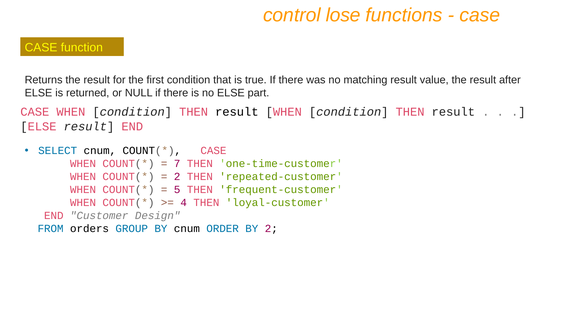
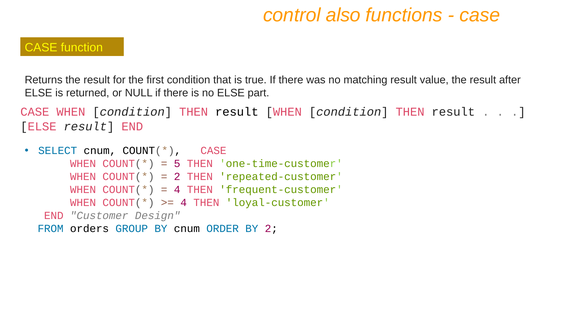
lose: lose -> also
7: 7 -> 5
5 at (177, 189): 5 -> 4
